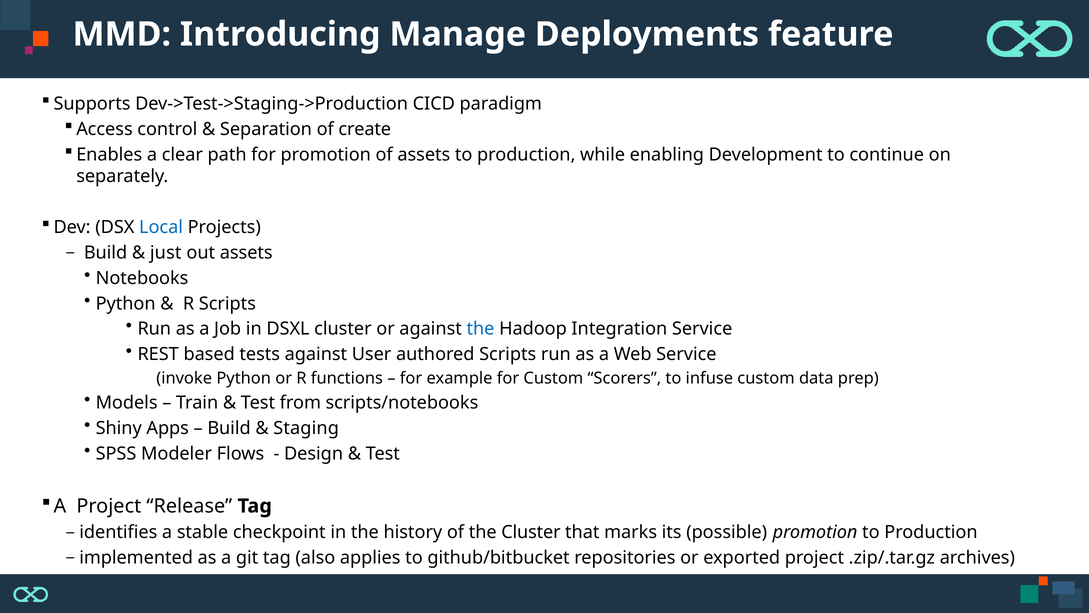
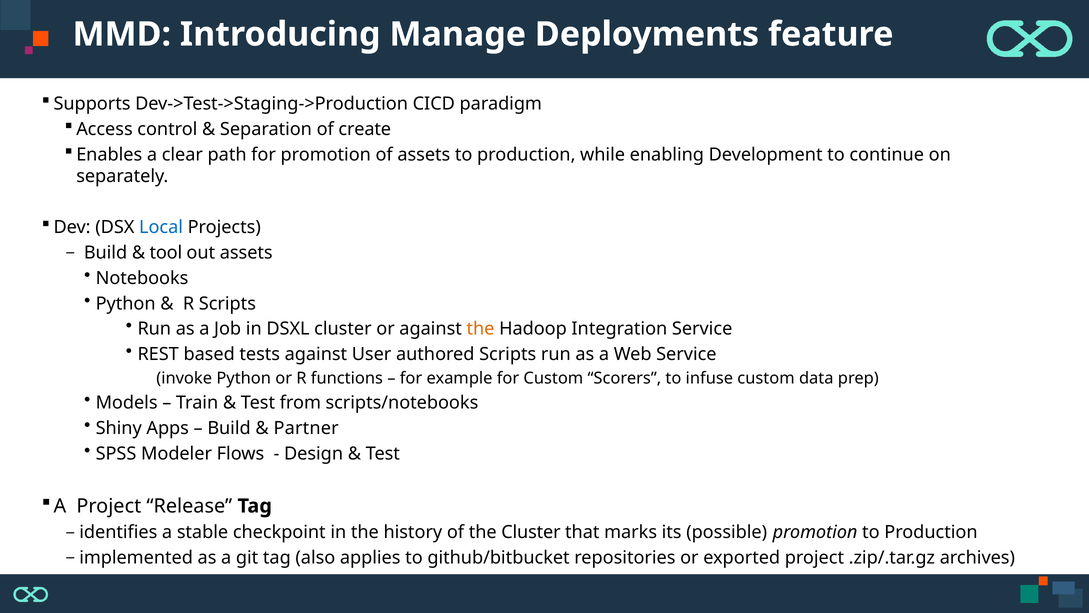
just: just -> tool
the at (480, 329) colour: blue -> orange
Staging: Staging -> Partner
